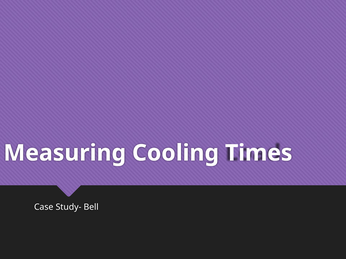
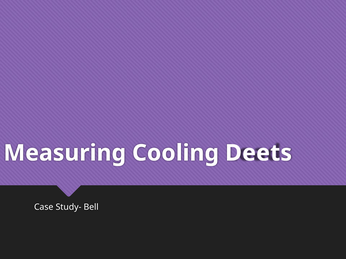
Times: Times -> Deets
